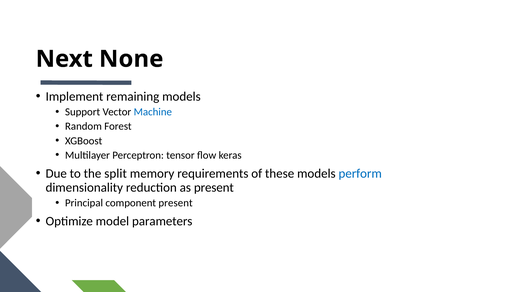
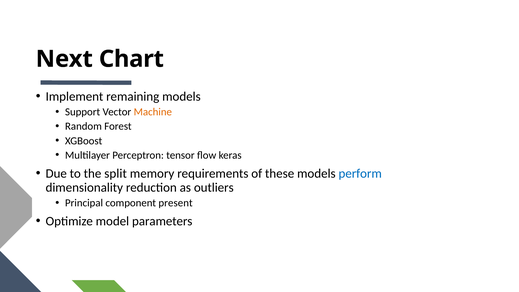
None: None -> Chart
Machine colour: blue -> orange
as present: present -> outliers
